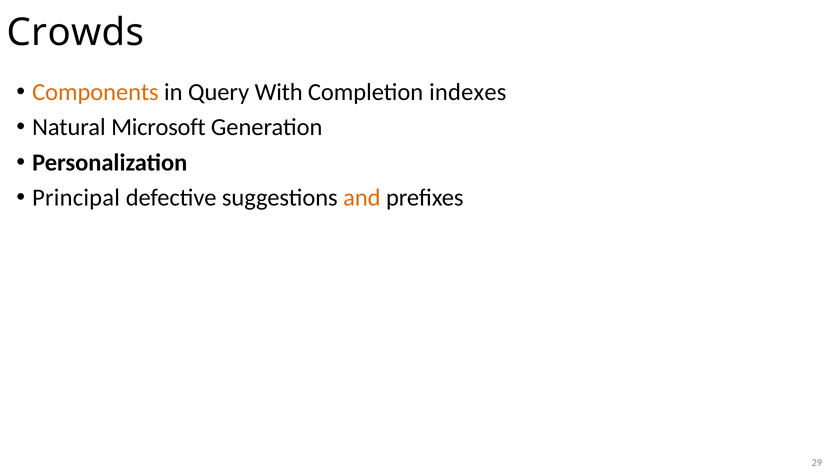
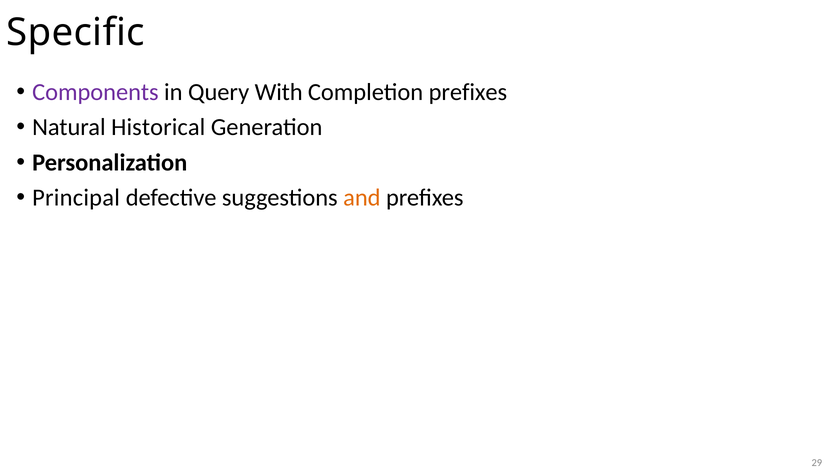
Crowds: Crowds -> Specific
Components colour: orange -> purple
Completion indexes: indexes -> prefixes
Microsoft: Microsoft -> Historical
